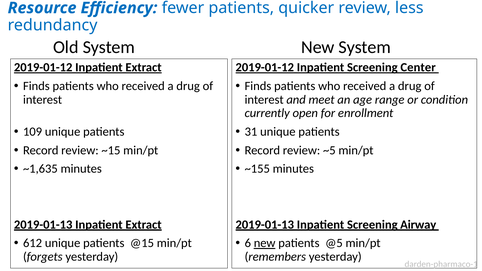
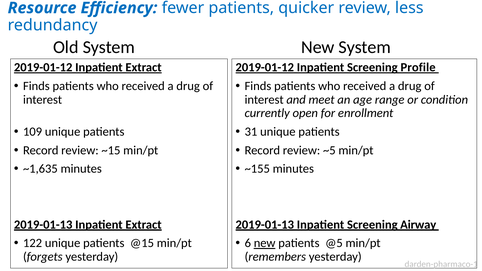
Center: Center -> Profile
612: 612 -> 122
